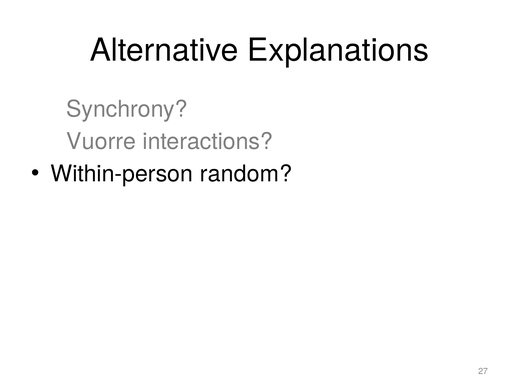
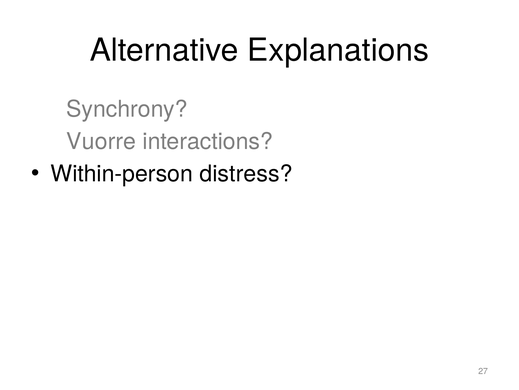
random: random -> distress
